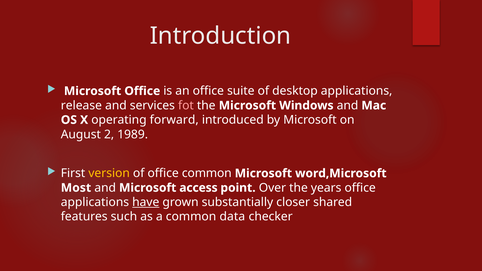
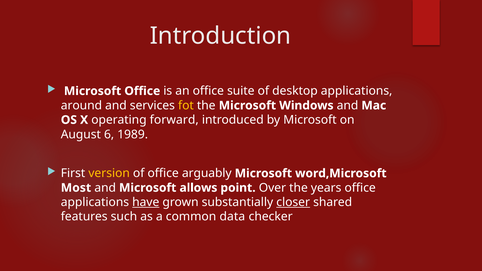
release: release -> around
fot colour: pink -> yellow
2: 2 -> 6
office common: common -> arguably
access: access -> allows
closer underline: none -> present
